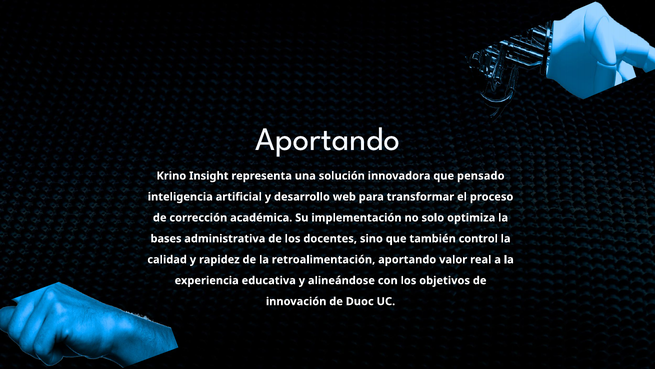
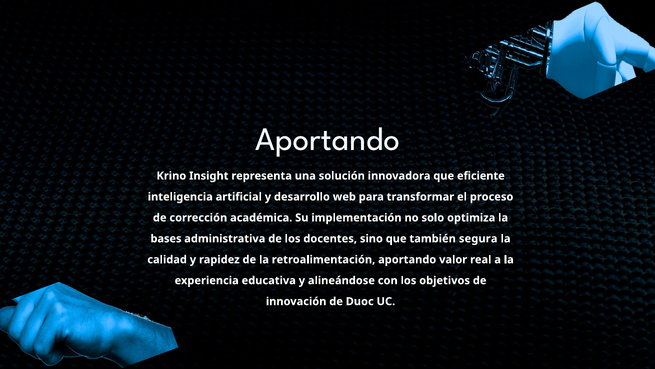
pensado: pensado -> eficiente
control: control -> segura
